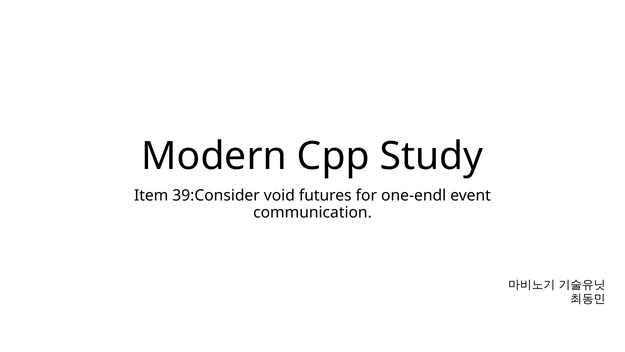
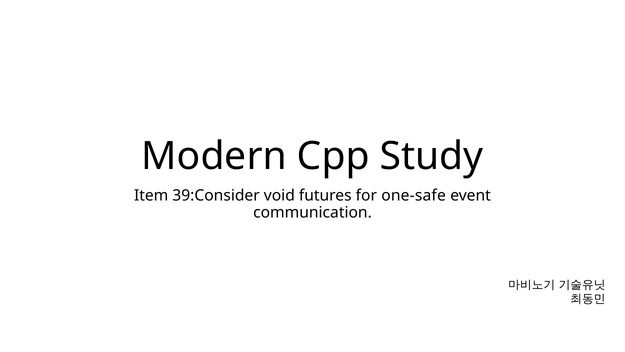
one-endl: one-endl -> one-safe
